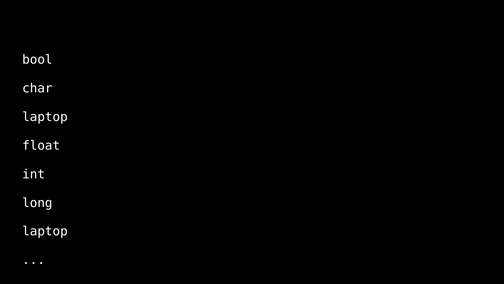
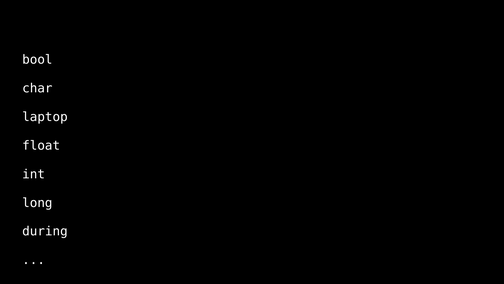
laptop at (45, 231): laptop -> during
